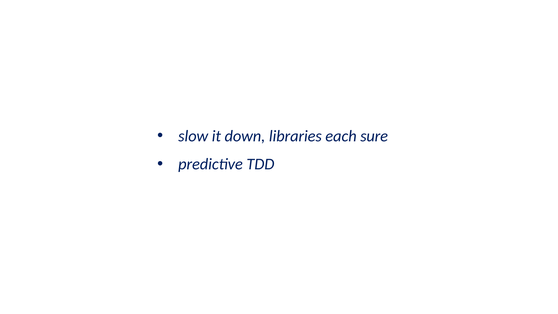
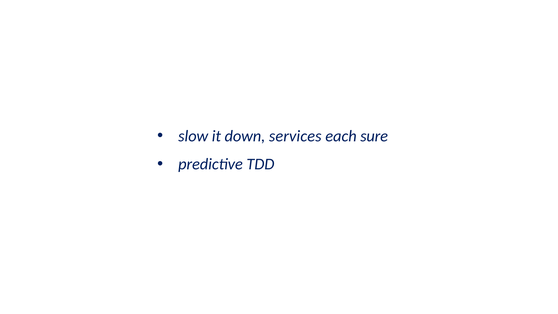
libraries: libraries -> services
